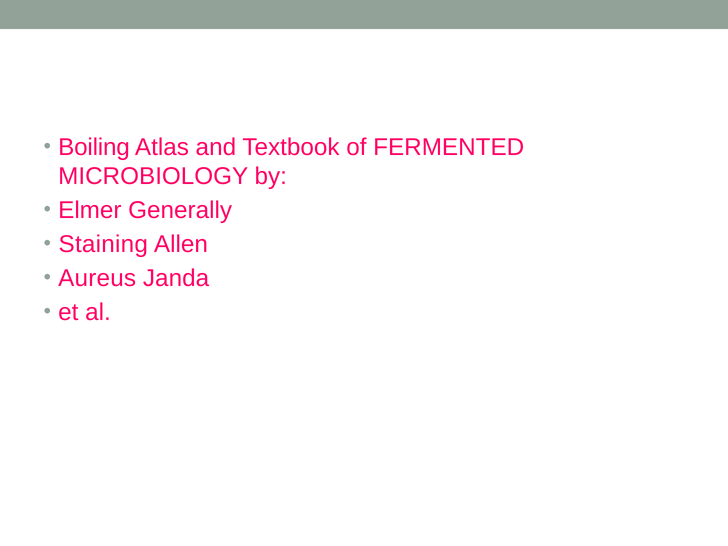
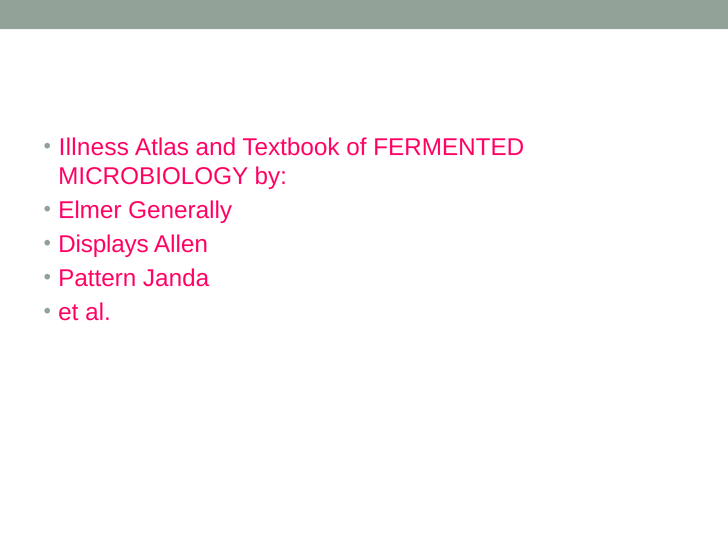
Boiling: Boiling -> Illness
Staining: Staining -> Displays
Aureus: Aureus -> Pattern
